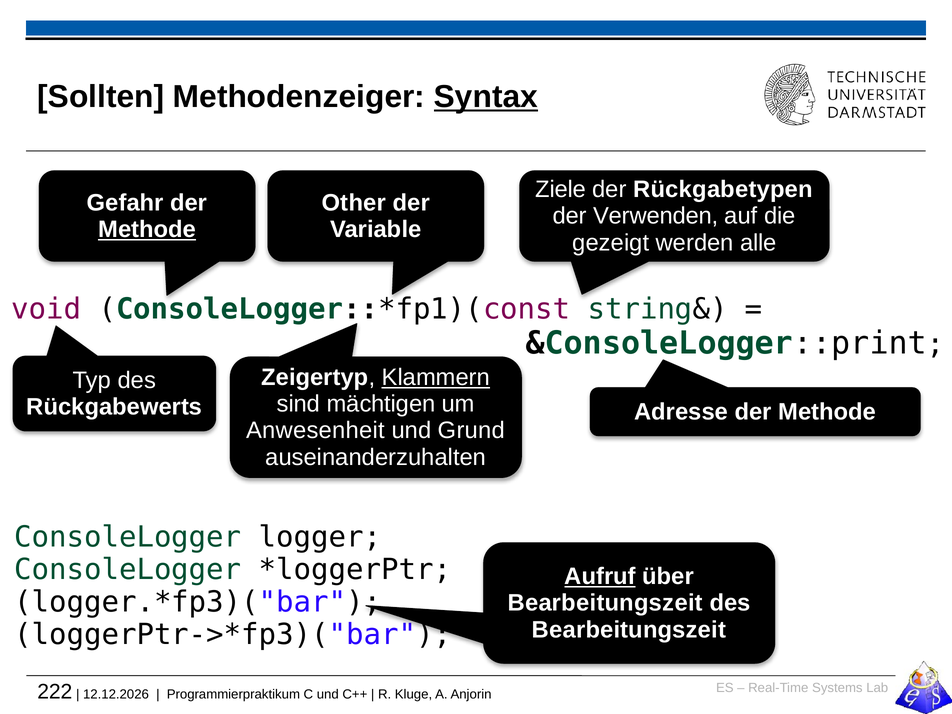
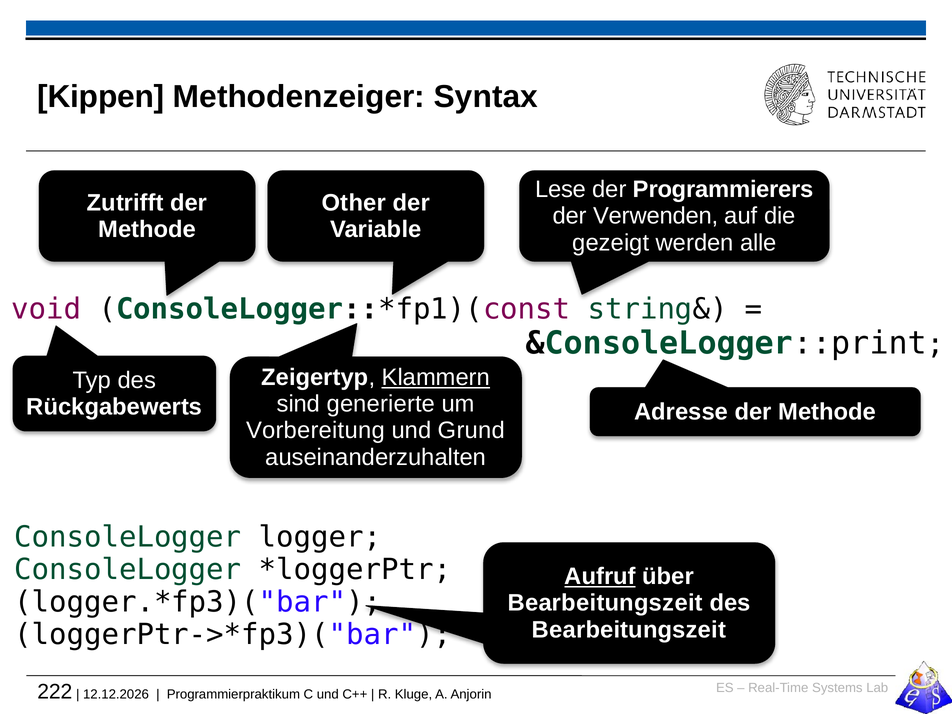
Sollten: Sollten -> Kippen
Syntax underline: present -> none
Ziele: Ziele -> Lese
Rückgabetypen: Rückgabetypen -> Programmierers
Gefahr: Gefahr -> Zutrifft
Methode at (147, 229) underline: present -> none
mächtigen: mächtigen -> generierte
Anwesenheit: Anwesenheit -> Vorbereitung
